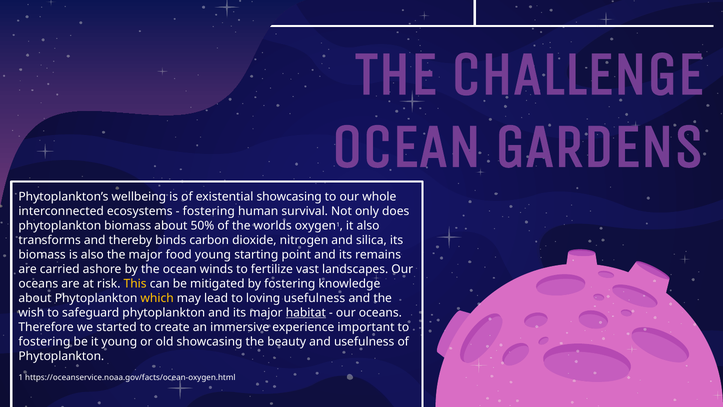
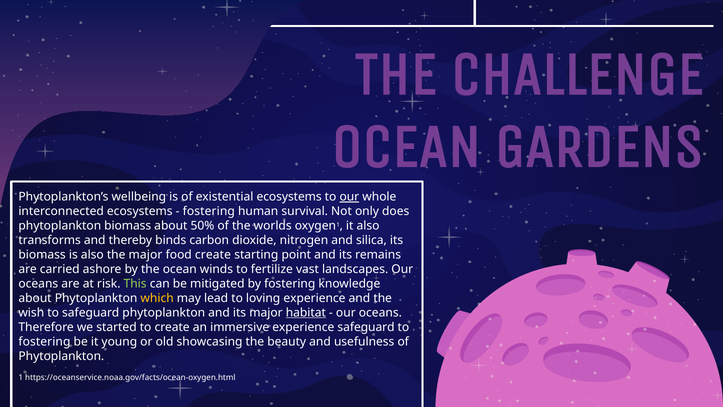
existential showcasing: showcasing -> ecosystems
our at (349, 197) underline: none -> present
food young: young -> create
This colour: yellow -> light green
loving usefulness: usefulness -> experience
experience important: important -> safeguard
